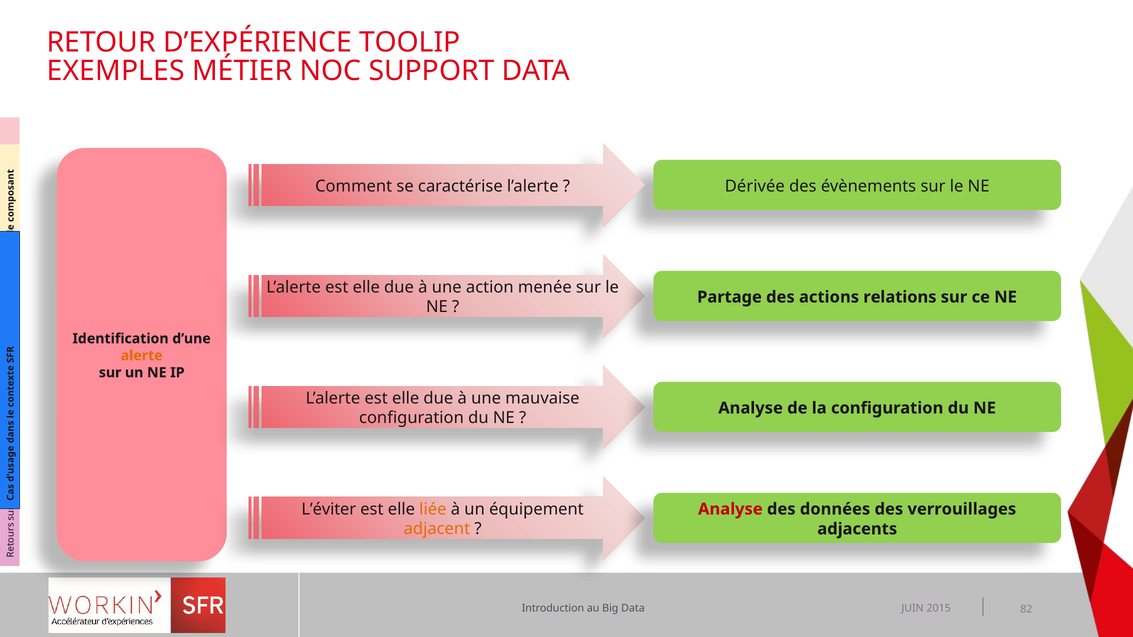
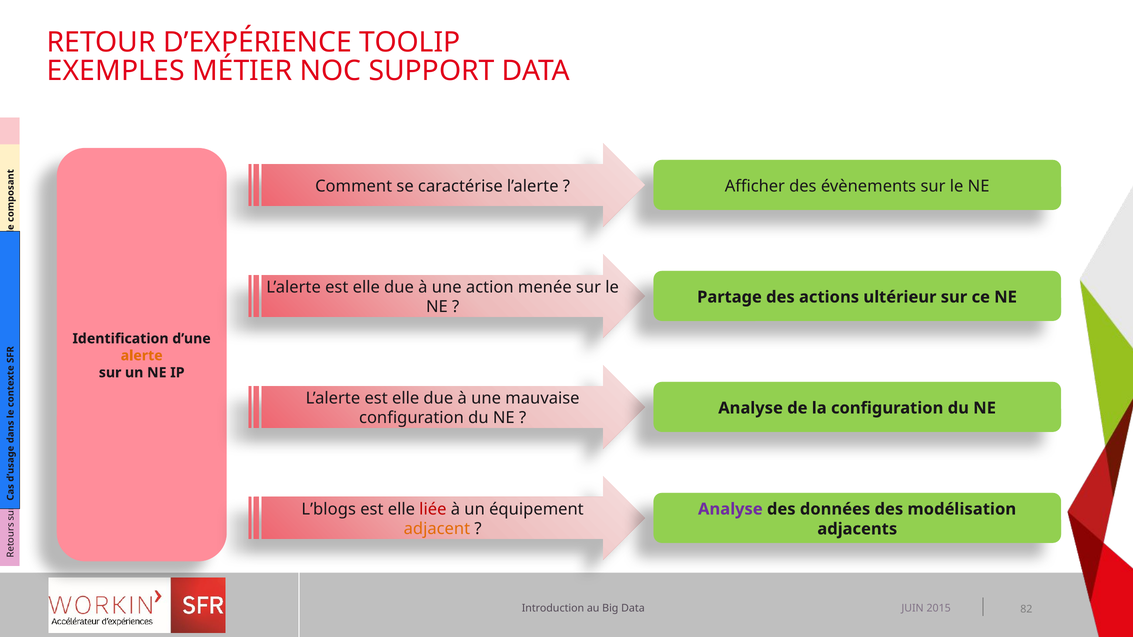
Dérivée: Dérivée -> Afficher
relations: relations -> ultérieur
L’éviter: L’éviter -> L’blogs
liée colour: orange -> red
Analyse at (730, 509) colour: red -> purple
verrouillages: verrouillages -> modélisation
